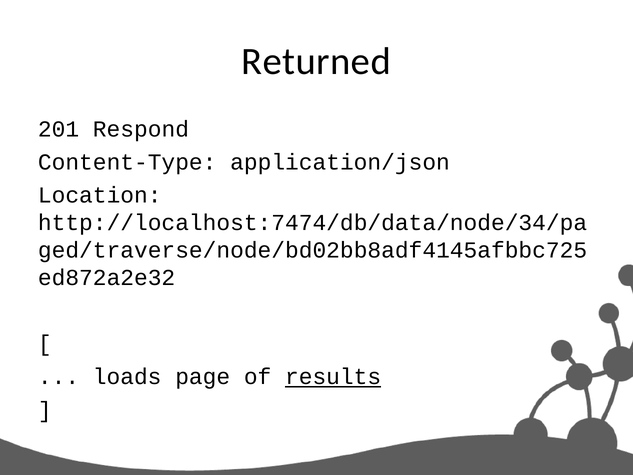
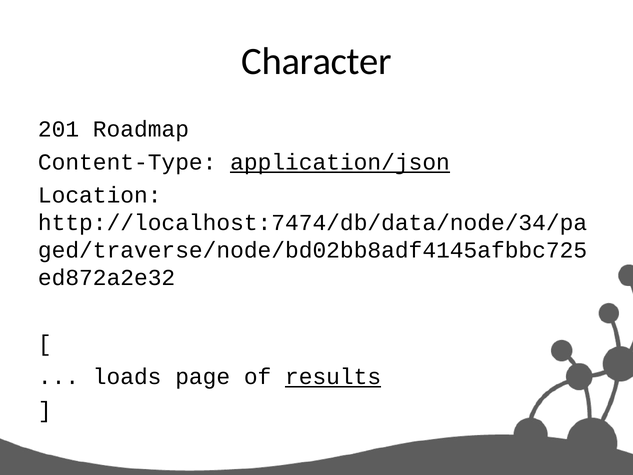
Returned: Returned -> Character
Respond: Respond -> Roadmap
application/json underline: none -> present
